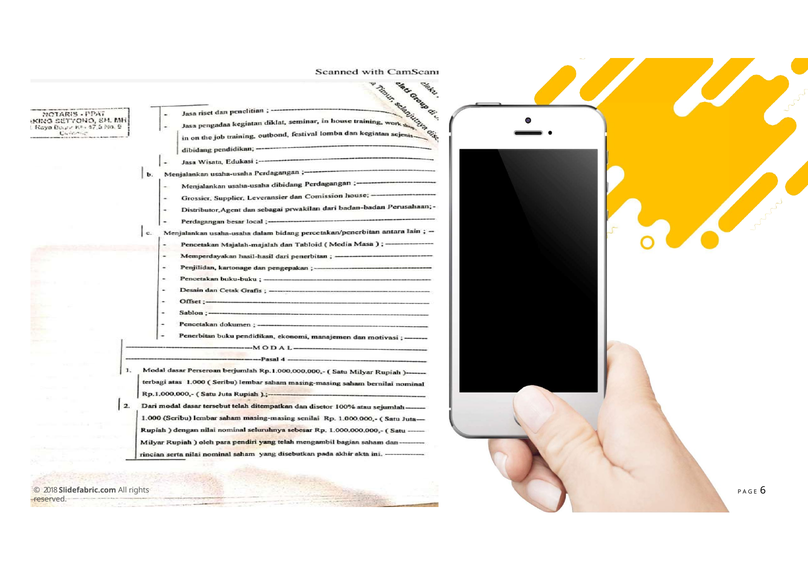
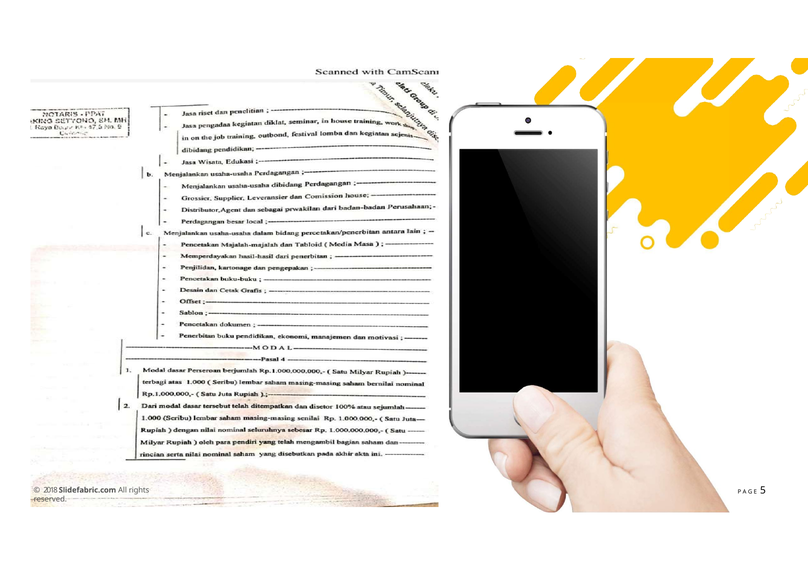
6: 6 -> 5
